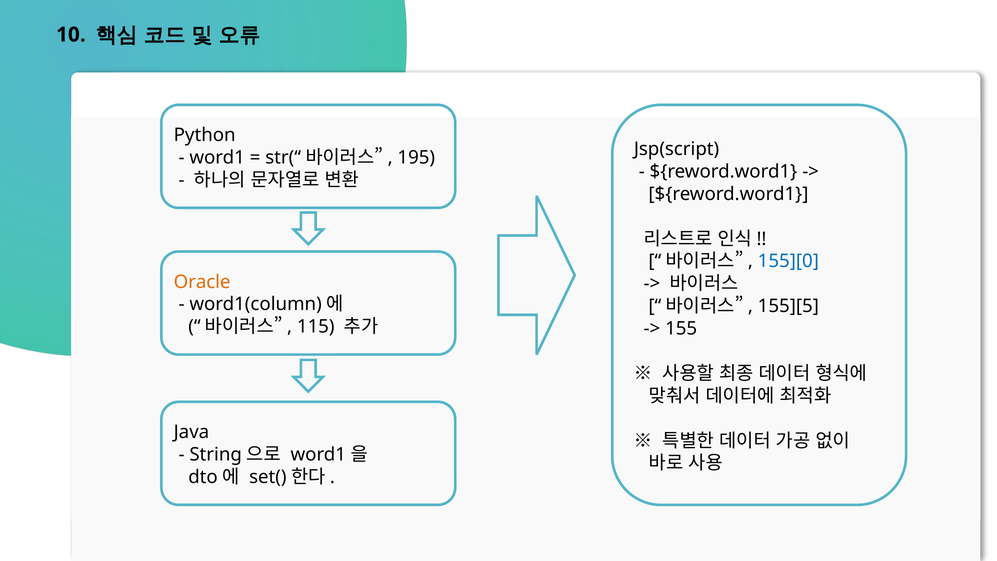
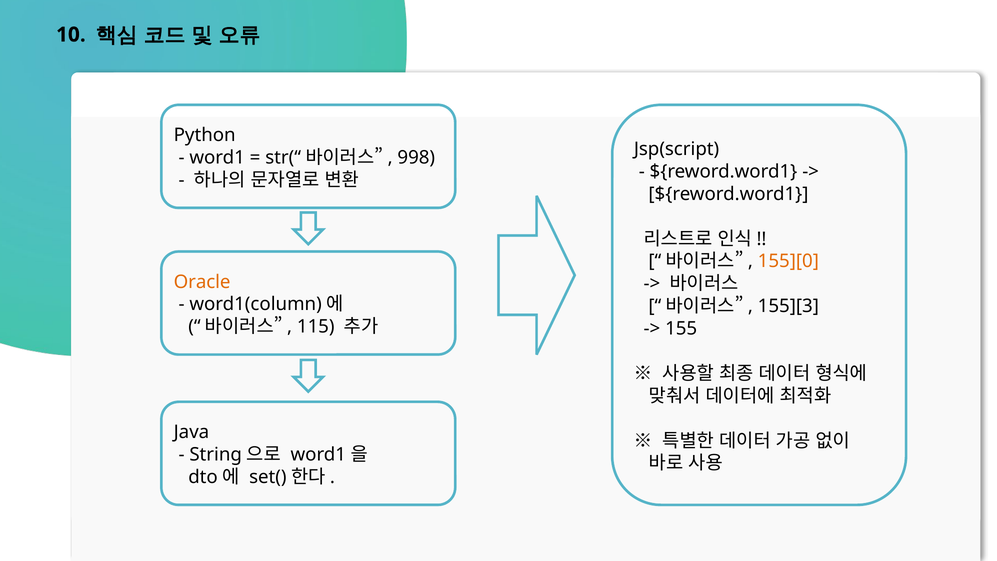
195: 195 -> 998
155][0 colour: blue -> orange
155][5: 155][5 -> 155][3
